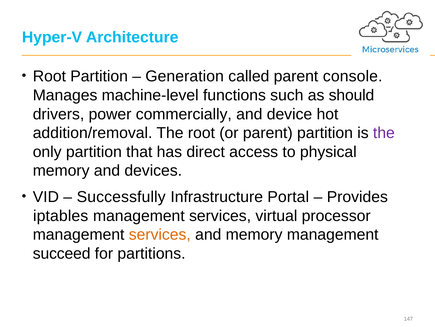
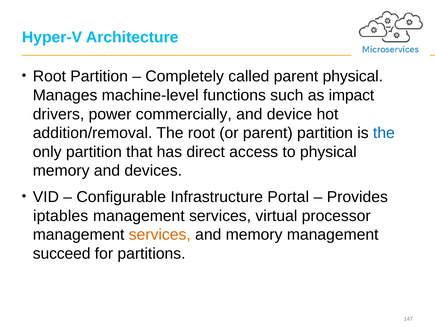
Generation: Generation -> Completely
parent console: console -> physical
should: should -> impact
the at (384, 133) colour: purple -> blue
Successfully: Successfully -> Configurable
